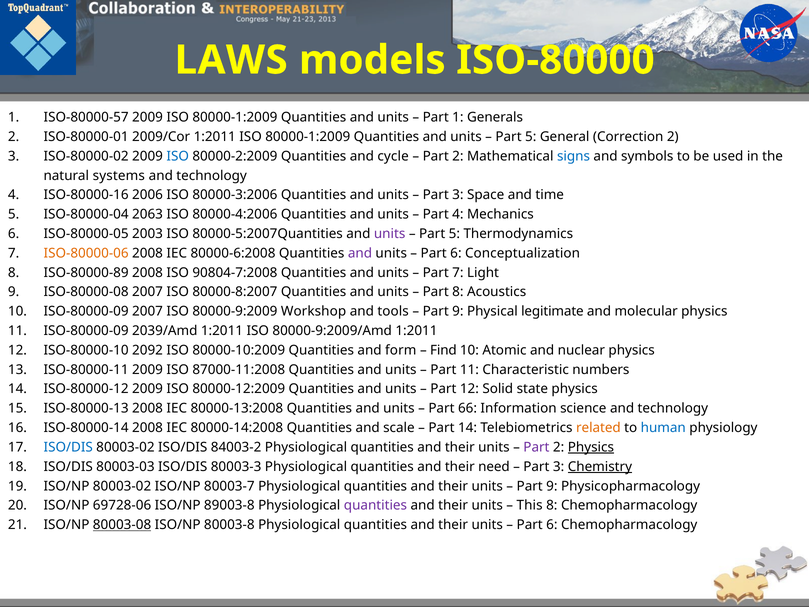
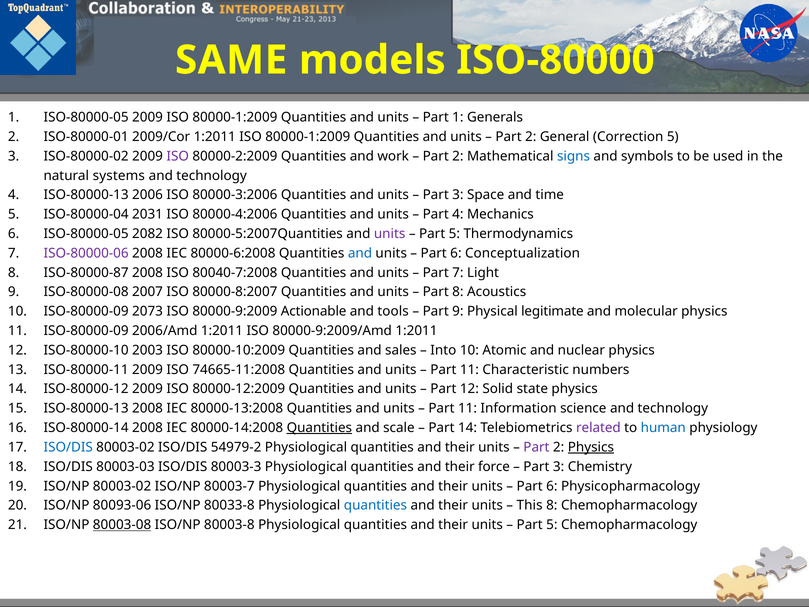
LAWS: LAWS -> SAME
1 ISO-80000-57: ISO-80000-57 -> ISO-80000-05
5 at (531, 137): 5 -> 2
Correction 2: 2 -> 5
ISO at (178, 156) colour: blue -> purple
cycle: cycle -> work
4 ISO-80000-16: ISO-80000-16 -> ISO-80000-13
2063: 2063 -> 2031
2003: 2003 -> 2082
ISO-80000-06 colour: orange -> purple
and at (360, 253) colour: purple -> blue
ISO-80000-89: ISO-80000-89 -> ISO-80000-87
90804-7:2008: 90804-7:2008 -> 80040-7:2008
ISO-80000-09 2007: 2007 -> 2073
Workshop: Workshop -> Actionable
2039/Amd: 2039/Amd -> 2006/Amd
2092: 2092 -> 2003
form: form -> sales
Find: Find -> Into
87000-11:2008: 87000-11:2008 -> 74665-11:2008
66 at (468, 408): 66 -> 11
Quantities at (319, 428) underline: none -> present
related colour: orange -> purple
84003-2: 84003-2 -> 54979-2
need: need -> force
Chemistry underline: present -> none
9 at (552, 486): 9 -> 6
69728-06: 69728-06 -> 80093-06
89003-8: 89003-8 -> 80033-8
quantities at (375, 505) colour: purple -> blue
6 at (552, 525): 6 -> 5
